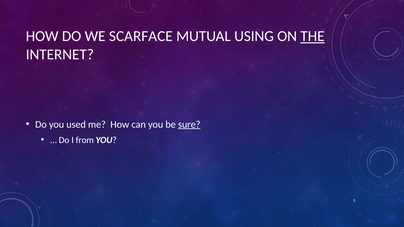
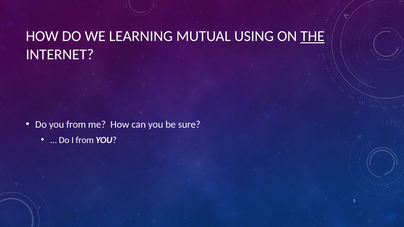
SCARFACE: SCARFACE -> LEARNING
you used: used -> from
sure underline: present -> none
